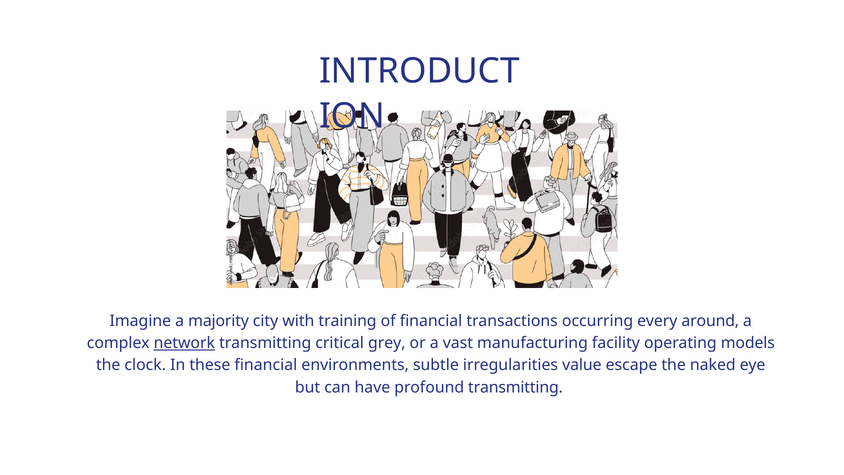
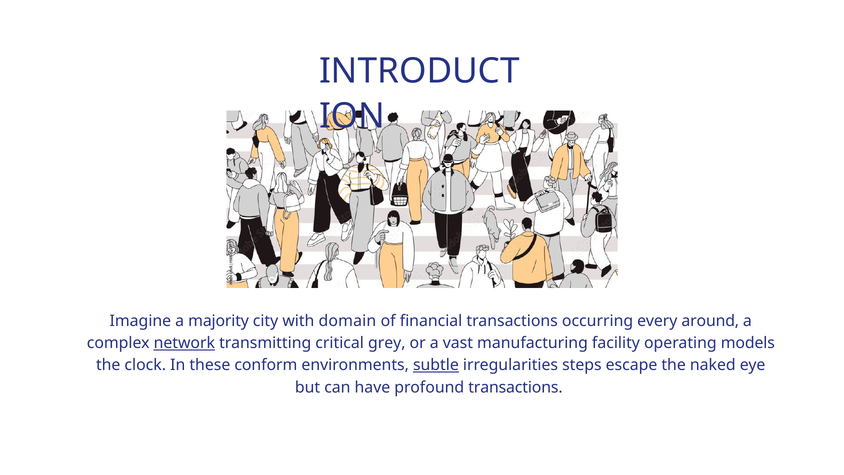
training: training -> domain
these financial: financial -> conform
subtle underline: none -> present
value: value -> steps
profound transmitting: transmitting -> transactions
